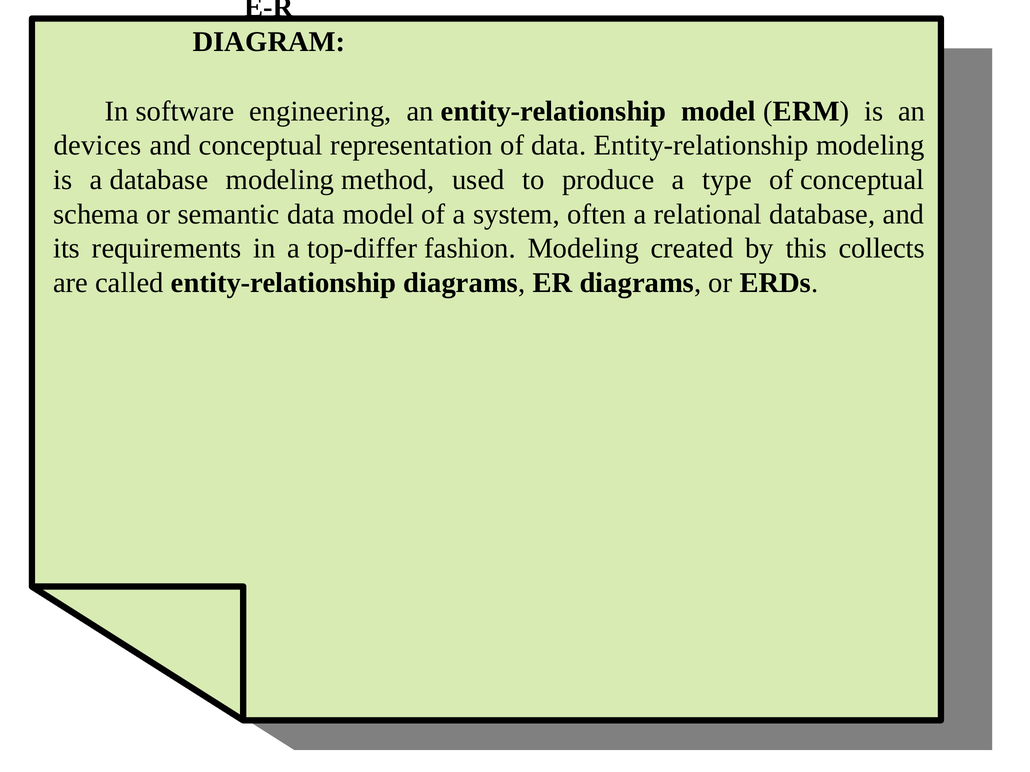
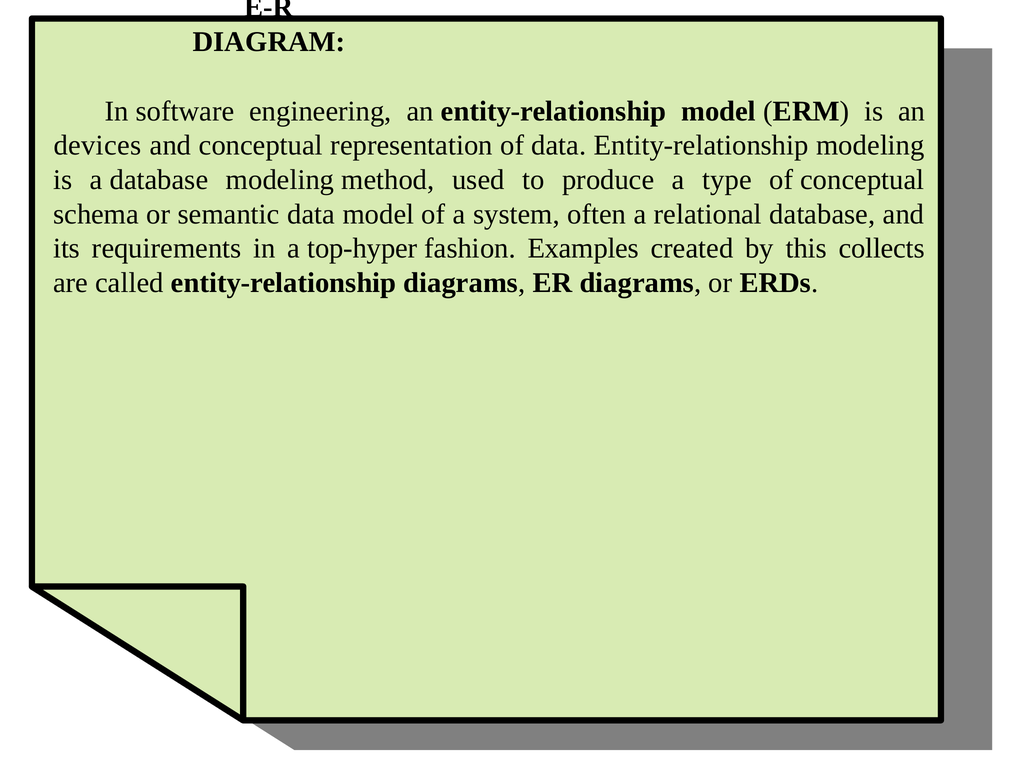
top-differ: top-differ -> top-hyper
fashion Modeling: Modeling -> Examples
